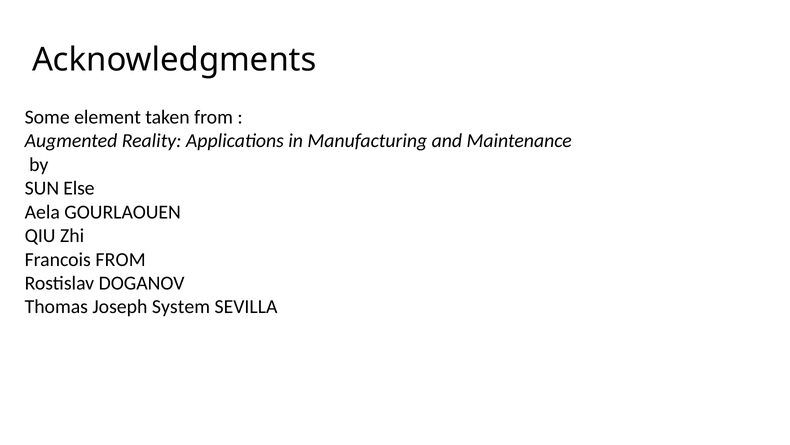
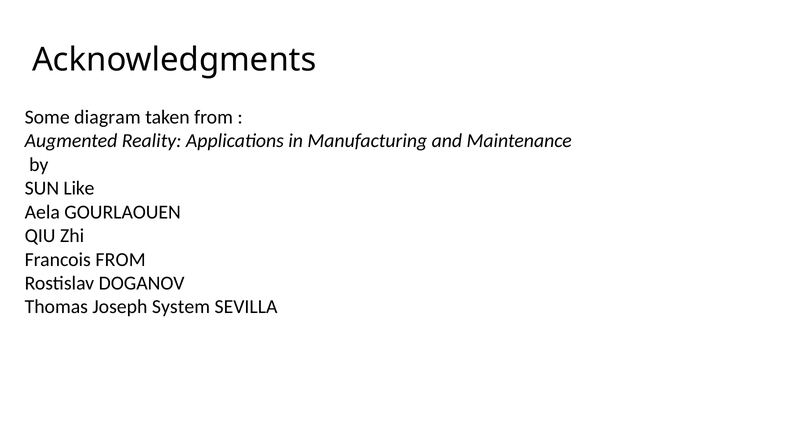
element: element -> diagram
Else: Else -> Like
